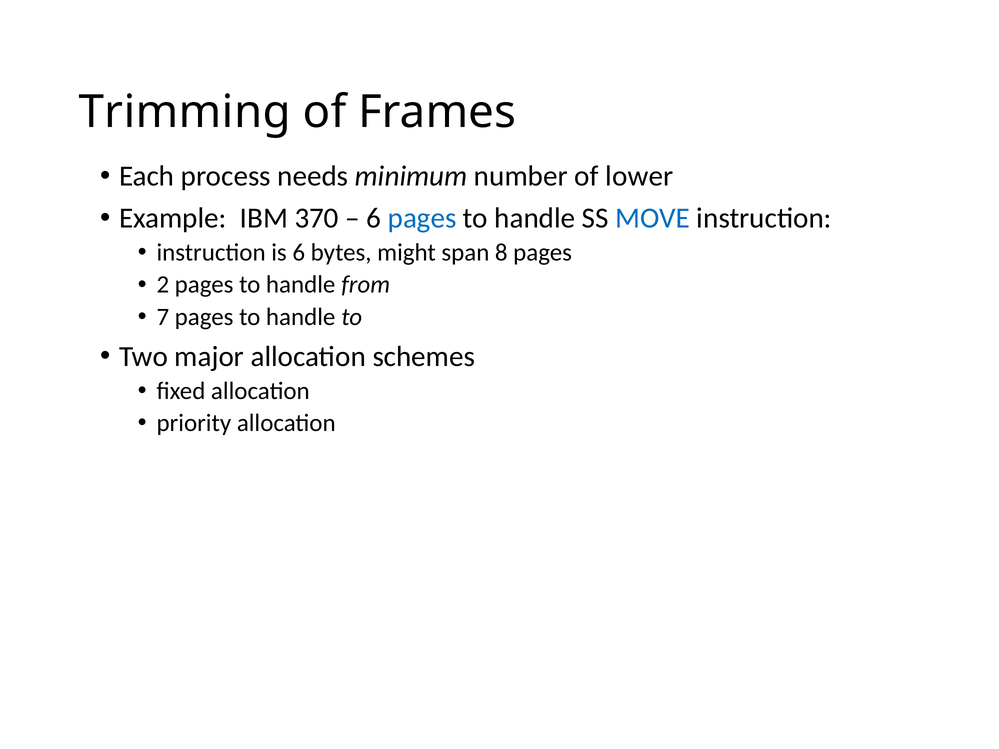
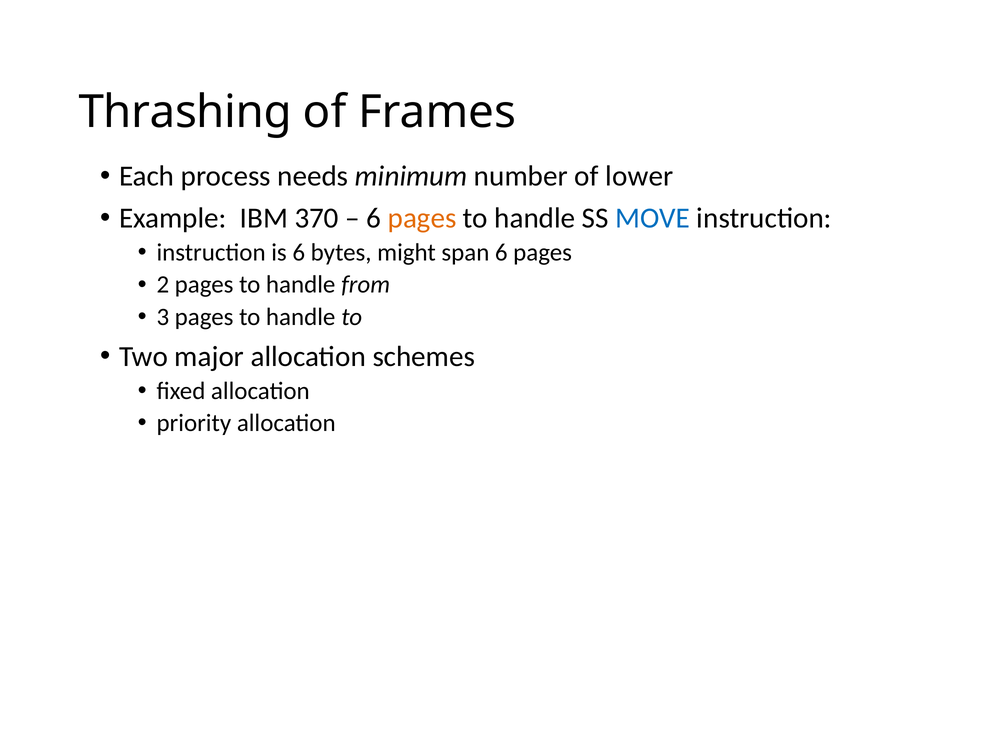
Trimming: Trimming -> Thrashing
pages at (422, 218) colour: blue -> orange
span 8: 8 -> 6
7: 7 -> 3
